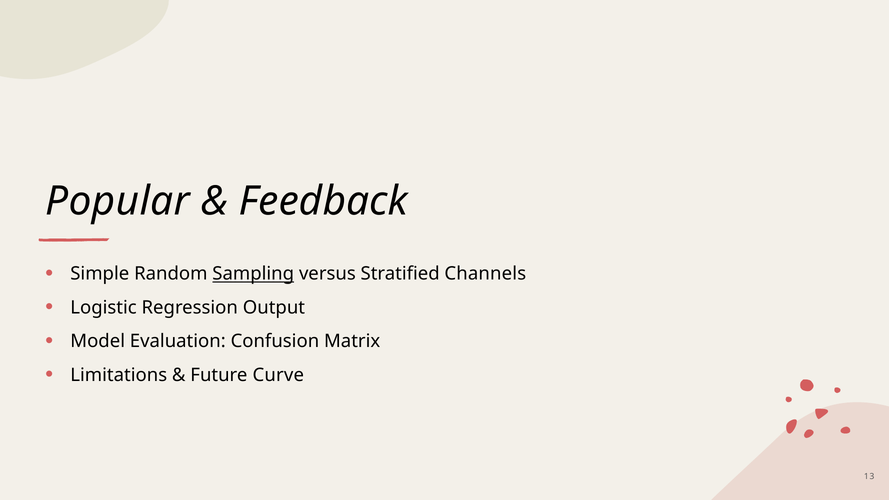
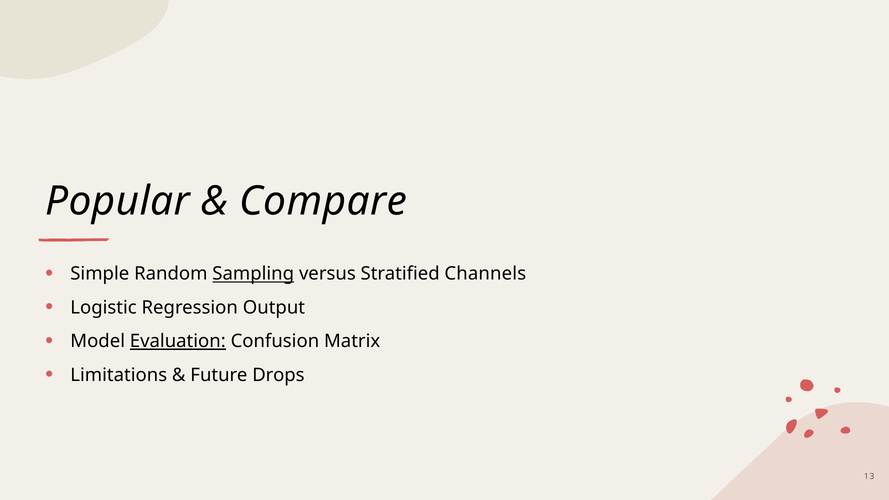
Feedback: Feedback -> Compare
Evaluation underline: none -> present
Curve: Curve -> Drops
